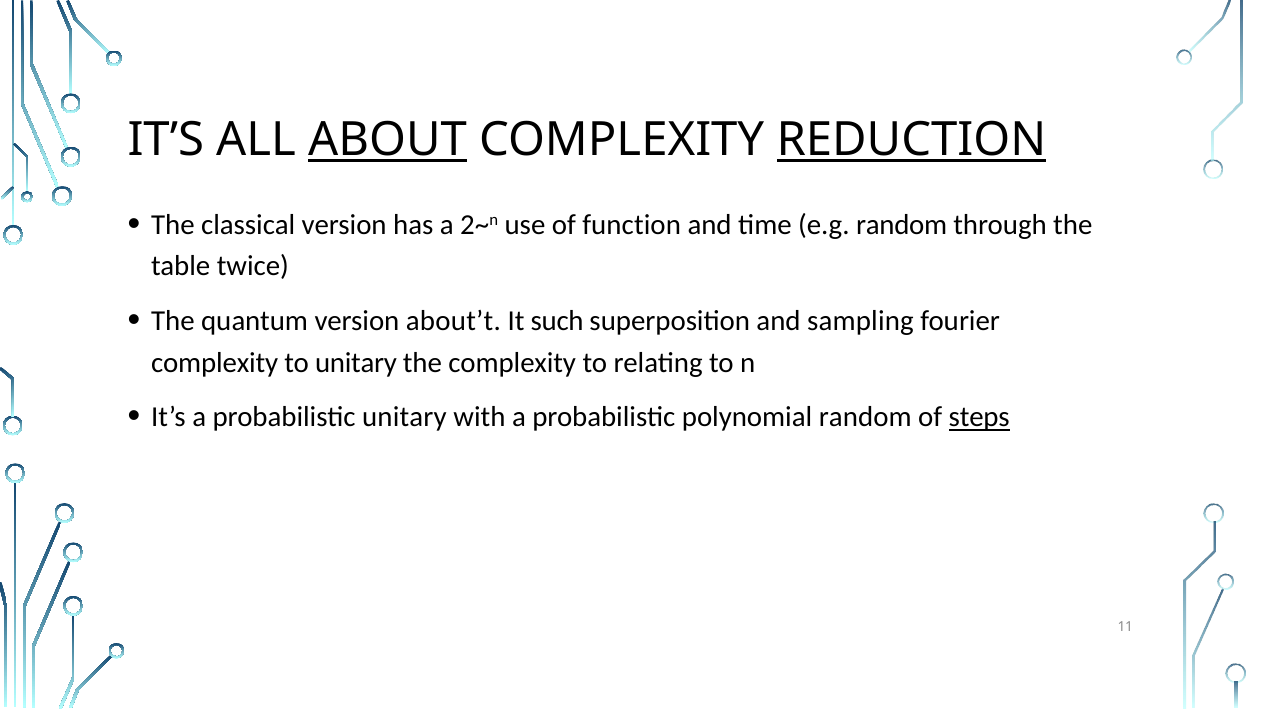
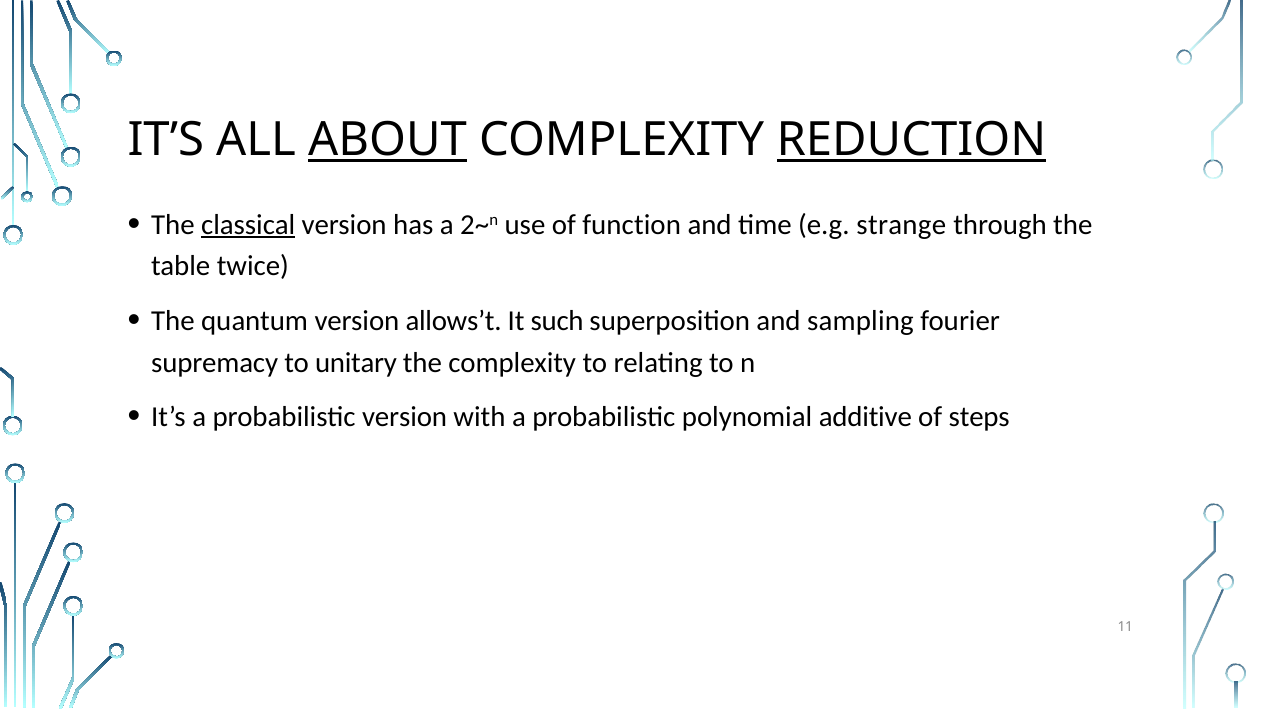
classical underline: none -> present
e.g random: random -> strange
about’t: about’t -> allows’t
complexity at (215, 363): complexity -> supremacy
probabilistic unitary: unitary -> version
polynomial random: random -> additive
steps underline: present -> none
